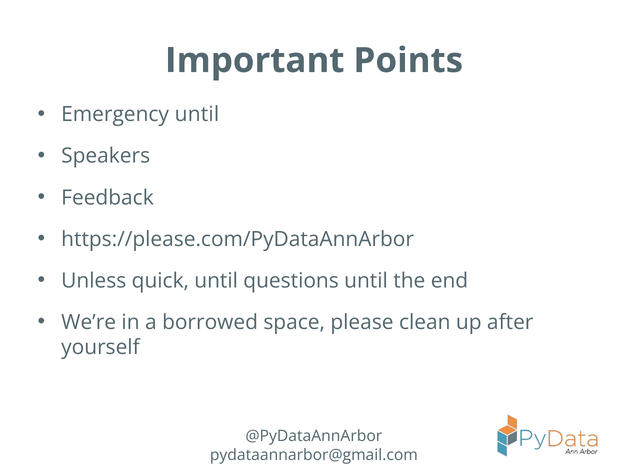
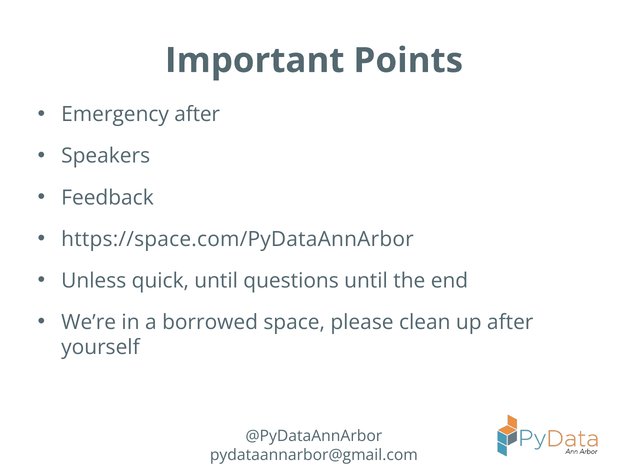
Emergency until: until -> after
https://please.com/PyDataAnnArbor: https://please.com/PyDataAnnArbor -> https://space.com/PyDataAnnArbor
